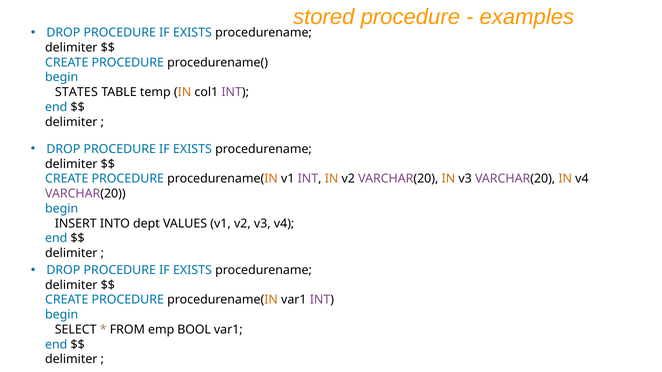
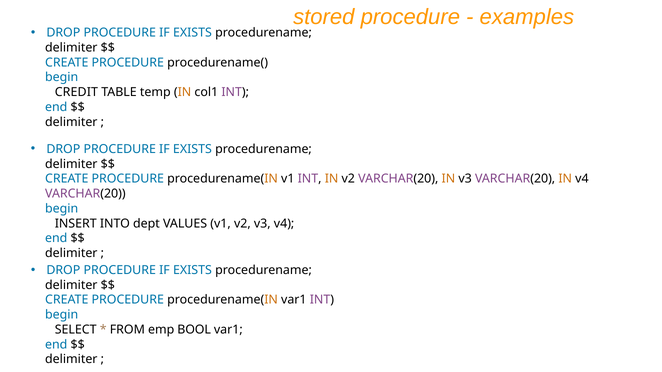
STATES: STATES -> CREDIT
